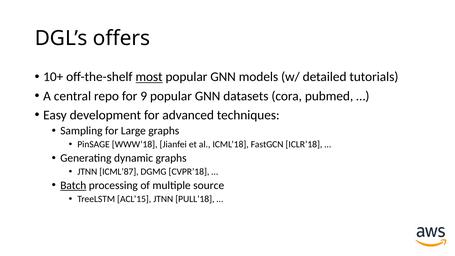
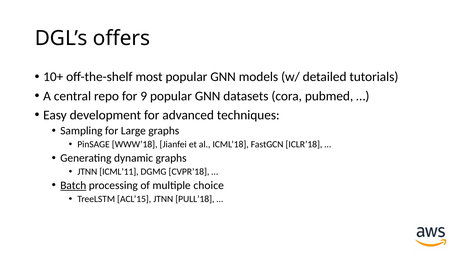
most underline: present -> none
ICML’87: ICML’87 -> ICML’11
source: source -> choice
